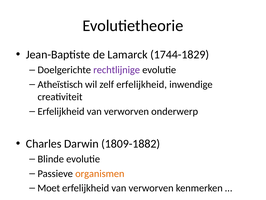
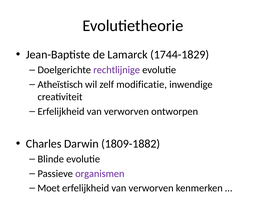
zelf erfelijkheid: erfelijkheid -> modificatie
onderwerp: onderwerp -> ontworpen
organismen colour: orange -> purple
